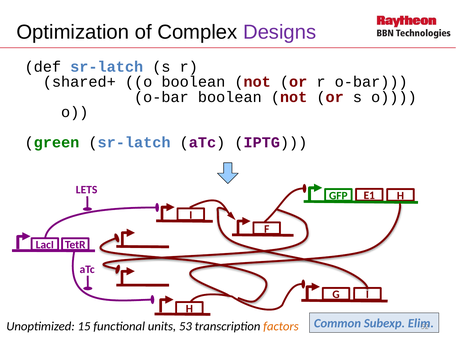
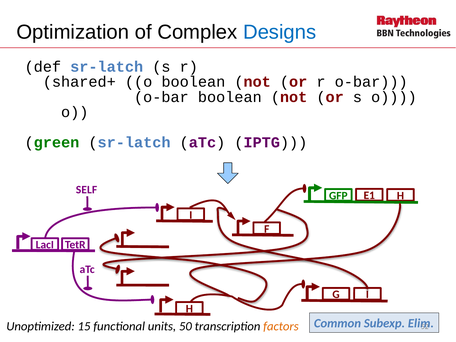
Designs colour: purple -> blue
LETS: LETS -> SELF
53: 53 -> 50
